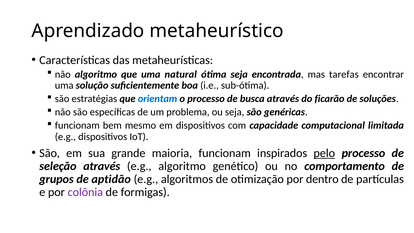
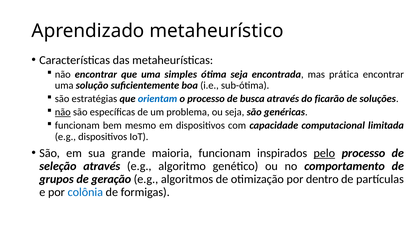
não algoritmo: algoritmo -> encontrar
natural: natural -> simples
tarefas: tarefas -> prática
não at (63, 112) underline: none -> present
aptidão: aptidão -> geração
colônia colour: purple -> blue
